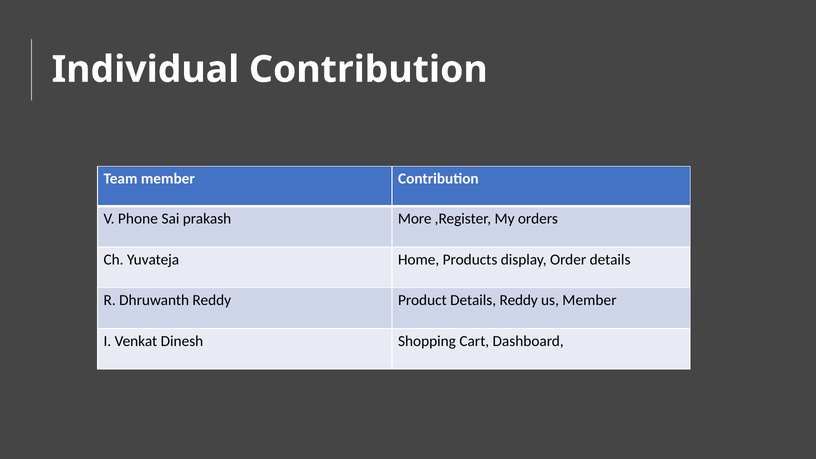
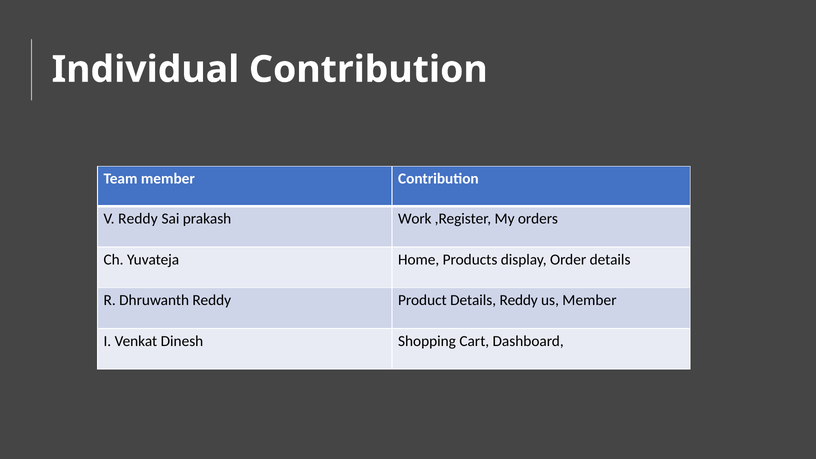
V Phone: Phone -> Reddy
More: More -> Work
